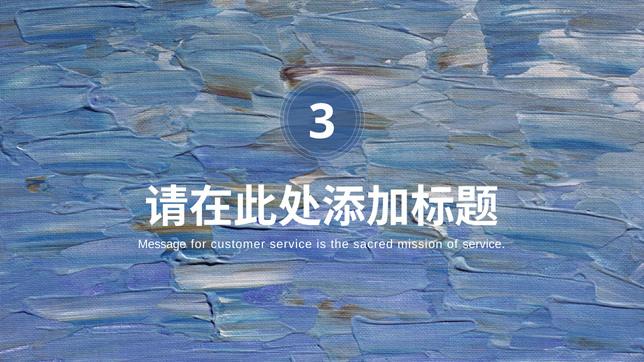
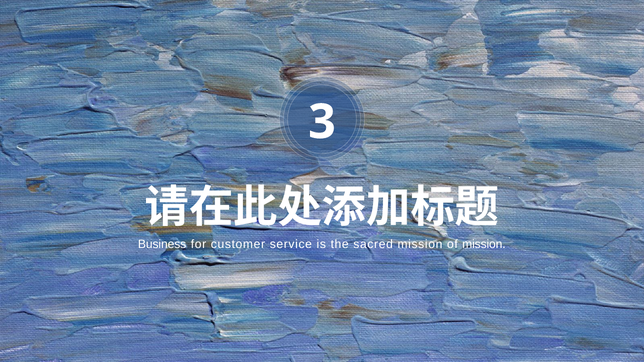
Message: Message -> Business
of service: service -> mission
